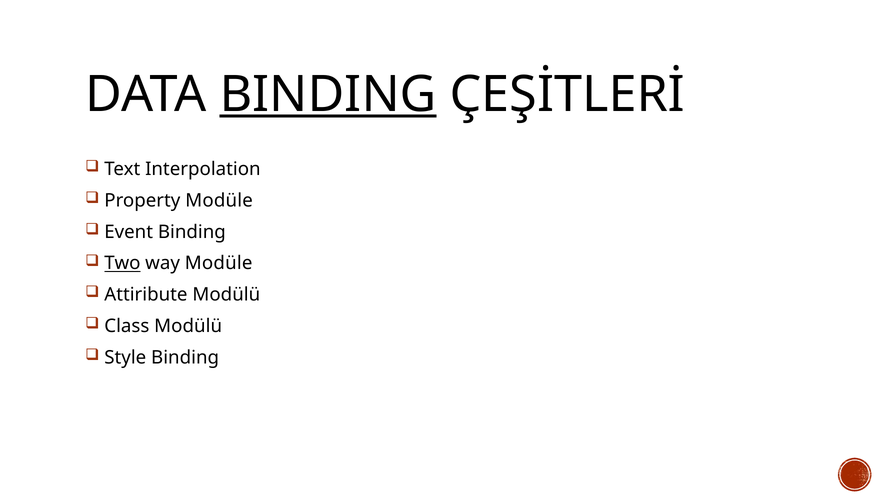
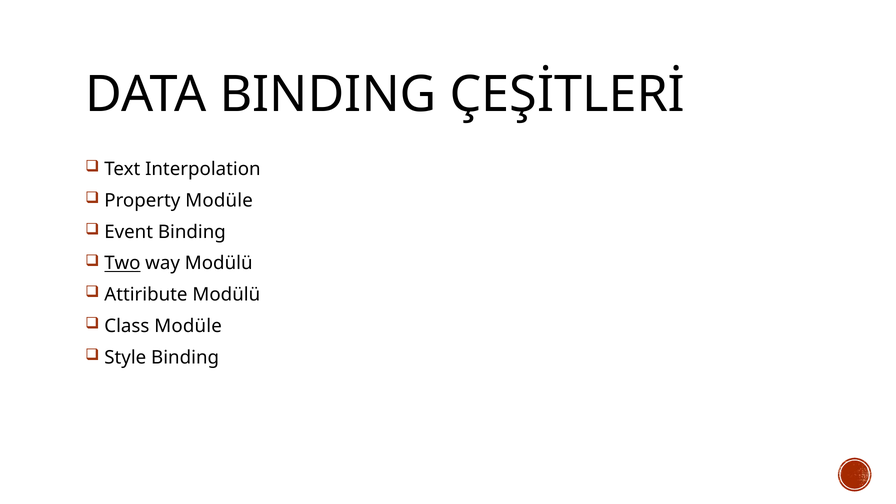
BINDING at (328, 94) underline: present -> none
way Modüle: Modüle -> Modülü
Class Modülü: Modülü -> Modüle
